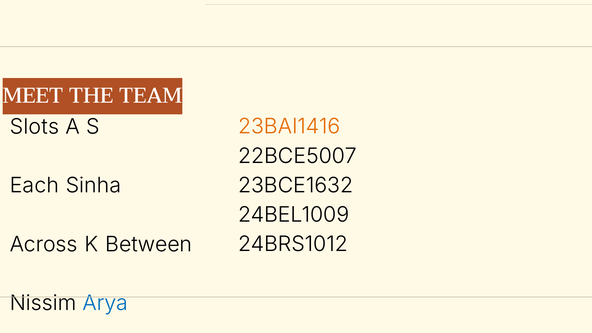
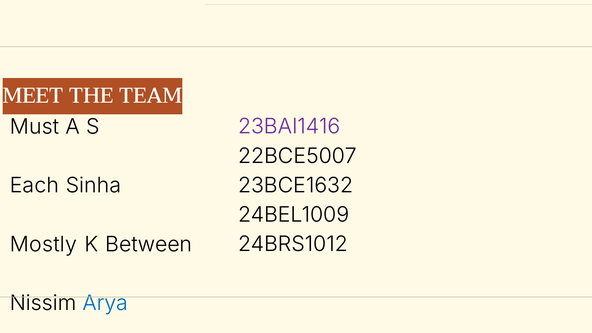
Slots: Slots -> Must
23BAI1416 colour: orange -> purple
Across: Across -> Mostly
